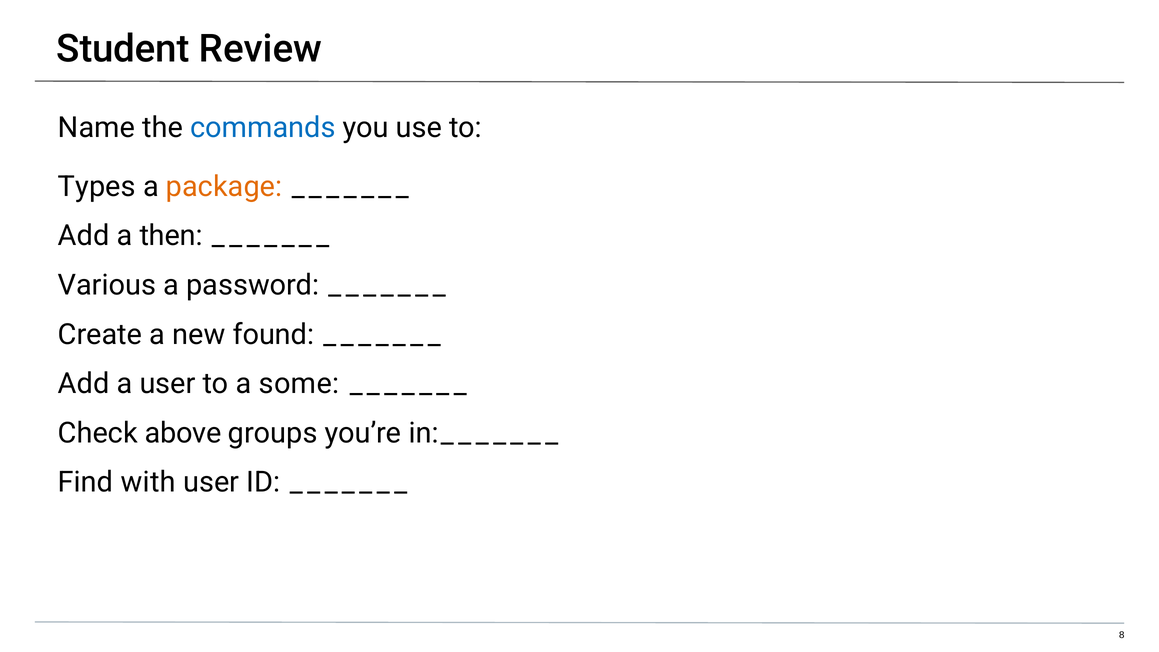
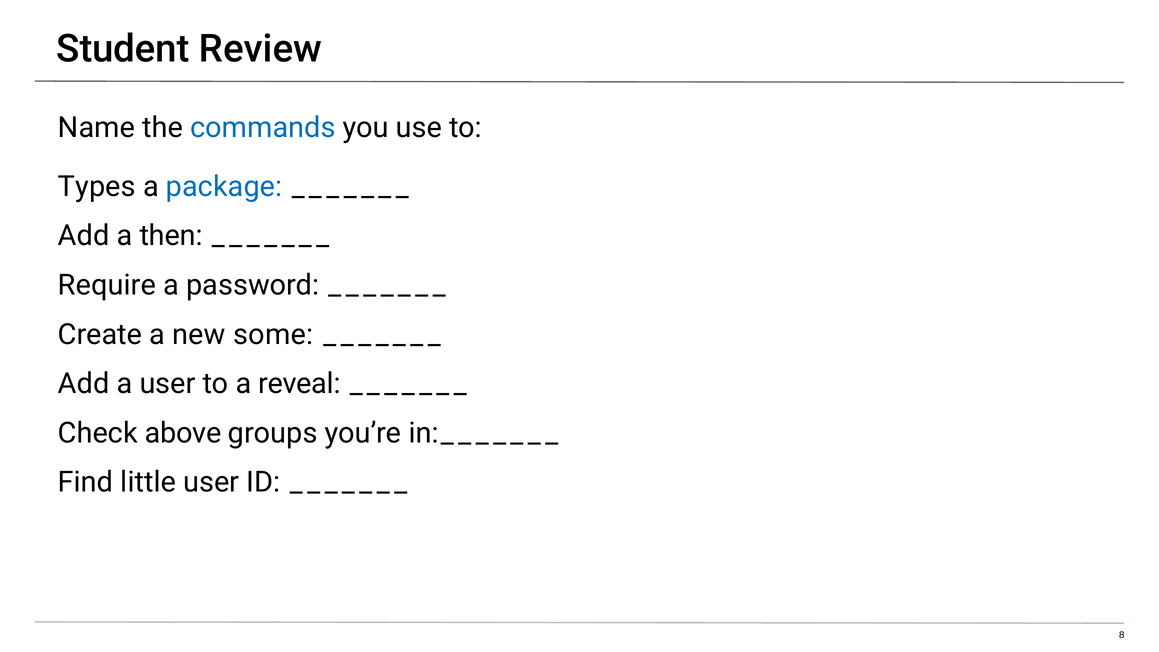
package colour: orange -> blue
Various: Various -> Require
found: found -> some
some: some -> reveal
with: with -> little
